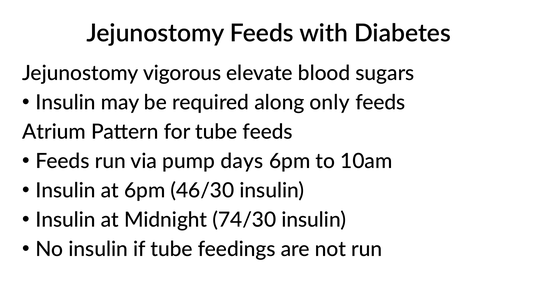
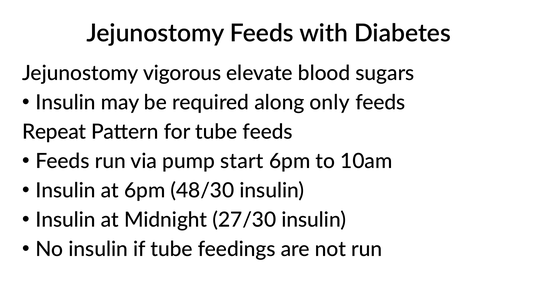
Atrium: Atrium -> Repeat
days: days -> start
46/30: 46/30 -> 48/30
74/30: 74/30 -> 27/30
